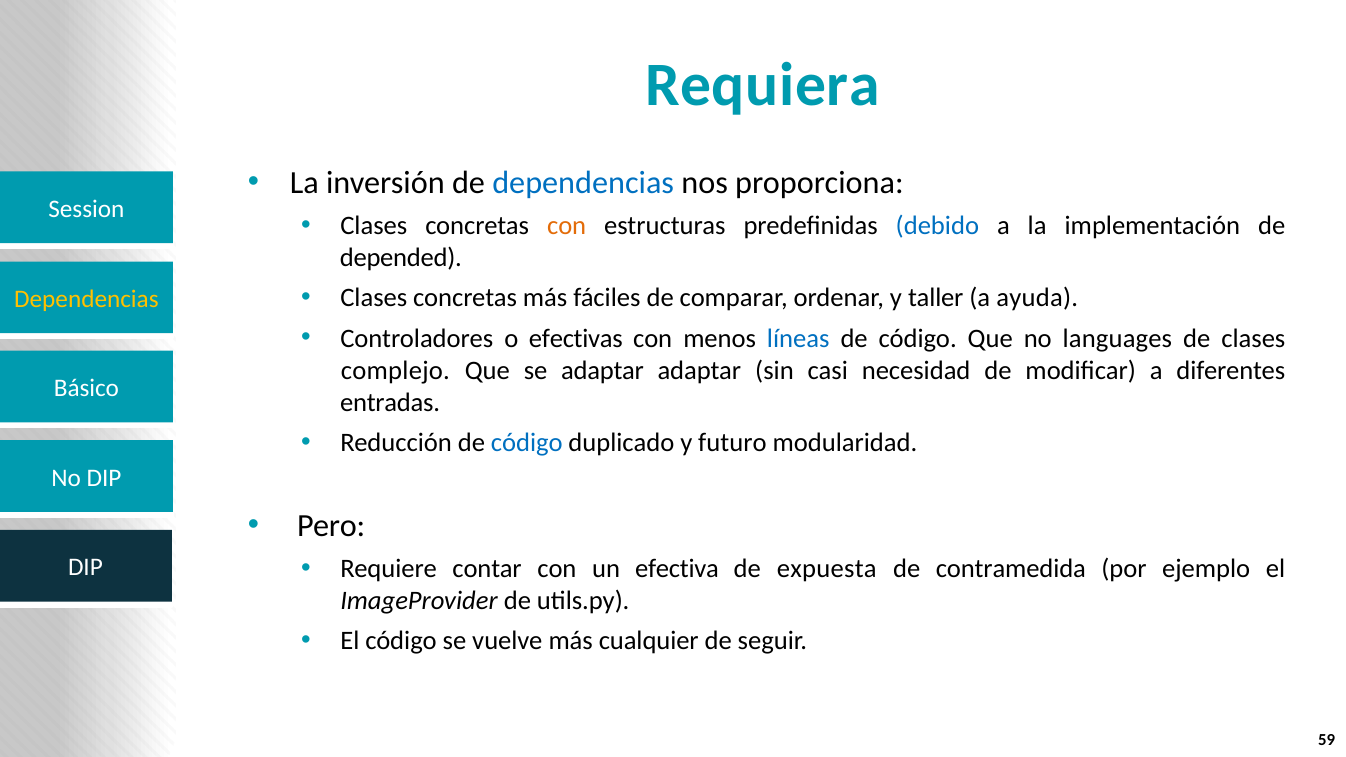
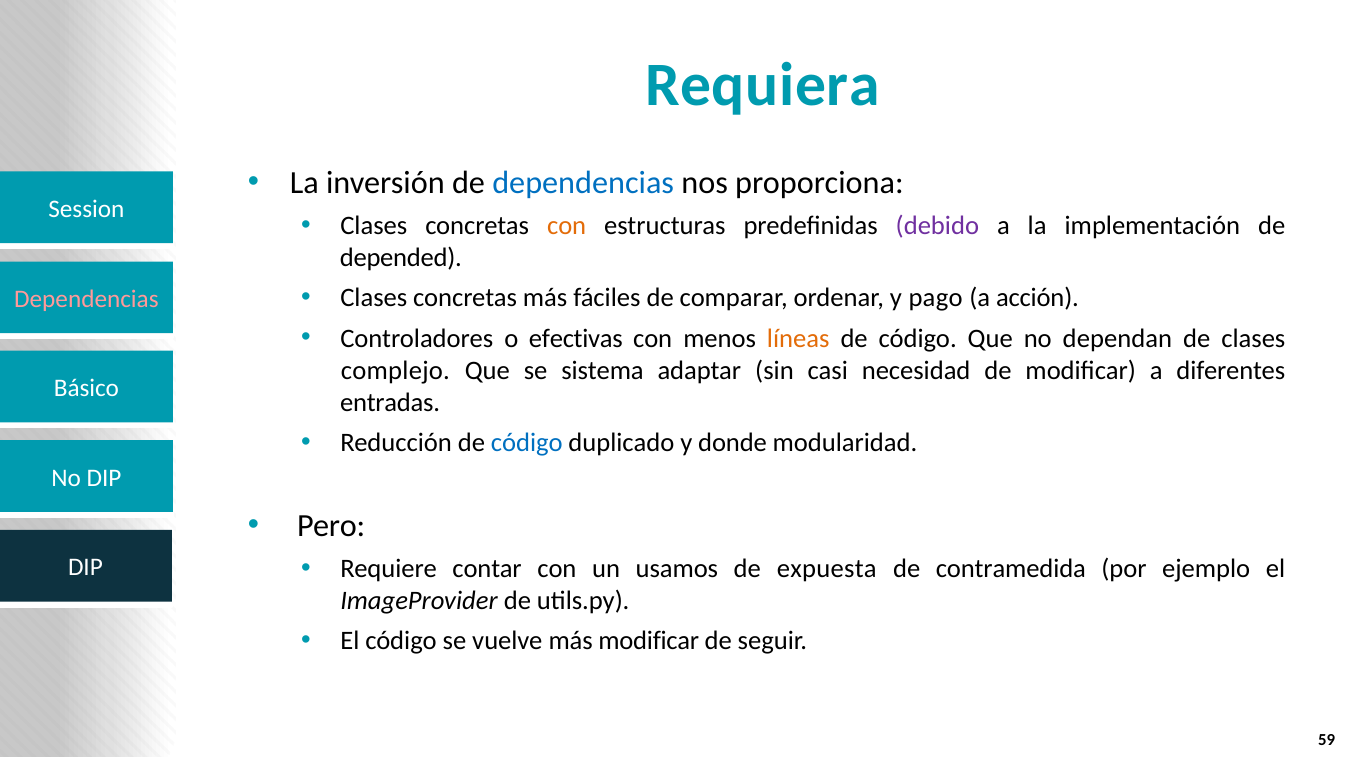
debido colour: blue -> purple
taller: taller -> pago
ayuda: ayuda -> acción
Dependencias at (86, 299) colour: yellow -> pink
líneas colour: blue -> orange
languages: languages -> dependan
se adaptar: adaptar -> sistema
futuro: futuro -> donde
efectiva: efectiva -> usamos
más cualquier: cualquier -> modificar
